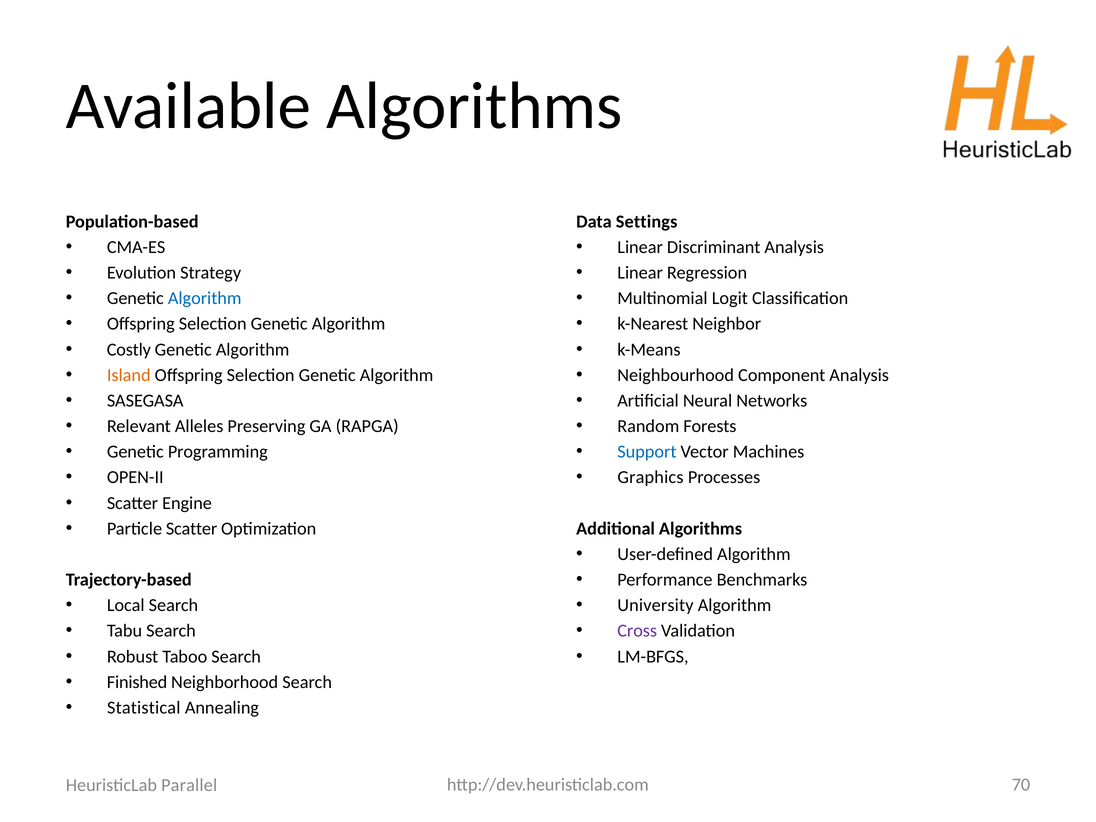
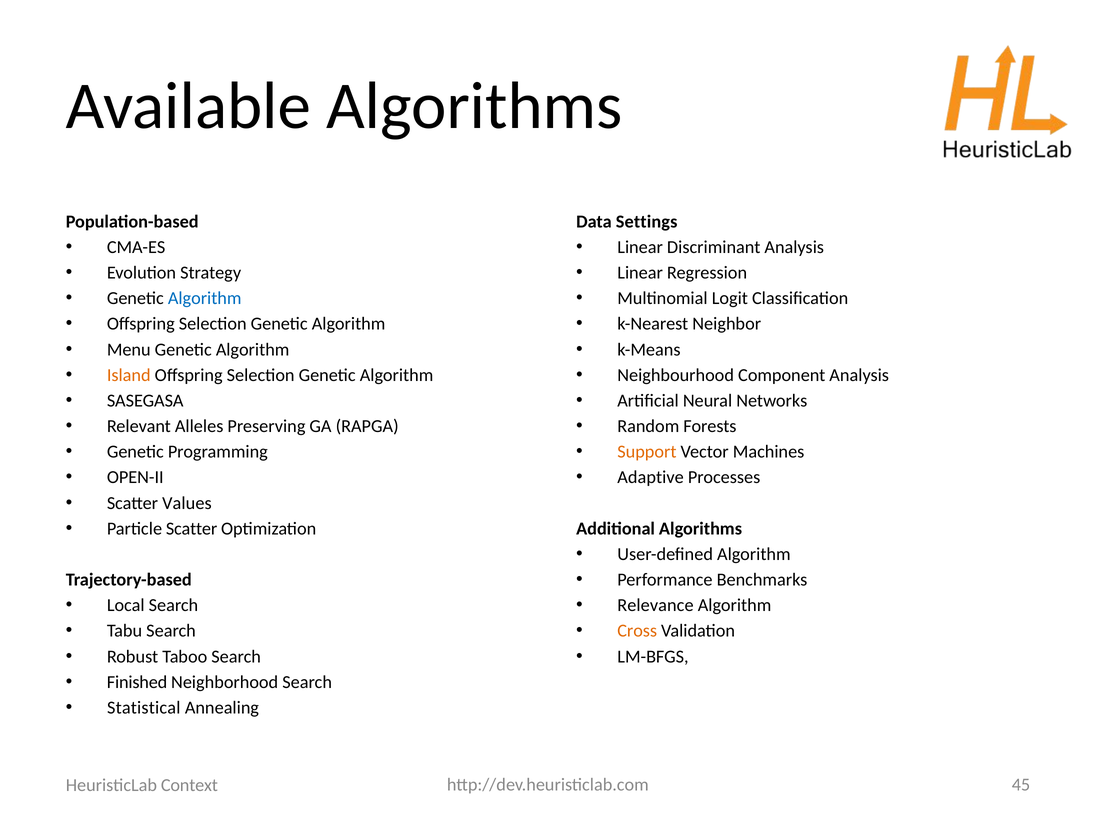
Costly: Costly -> Menu
Support colour: blue -> orange
Graphics: Graphics -> Adaptive
Engine: Engine -> Values
University: University -> Relevance
Cross colour: purple -> orange
70: 70 -> 45
Parallel: Parallel -> Context
